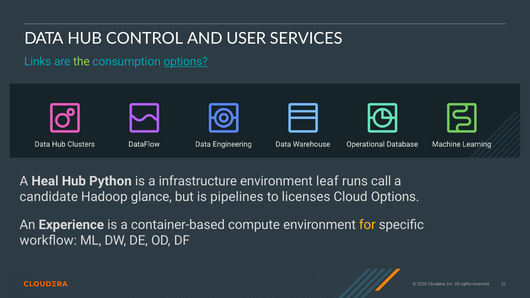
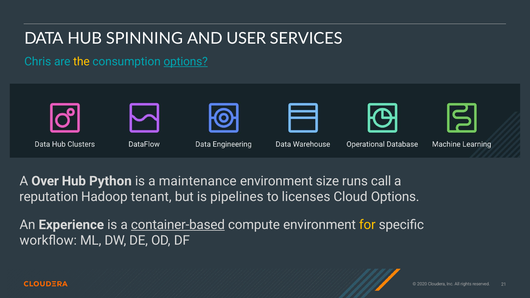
CONTROL: CONTROL -> SPINNING
Links: Links -> Chris
the colour: light green -> yellow
Heal: Heal -> Over
infrastructure: infrastructure -> maintenance
leaf: leaf -> size
candidate: candidate -> reputation
glance: glance -> tenant
container-based underline: none -> present
